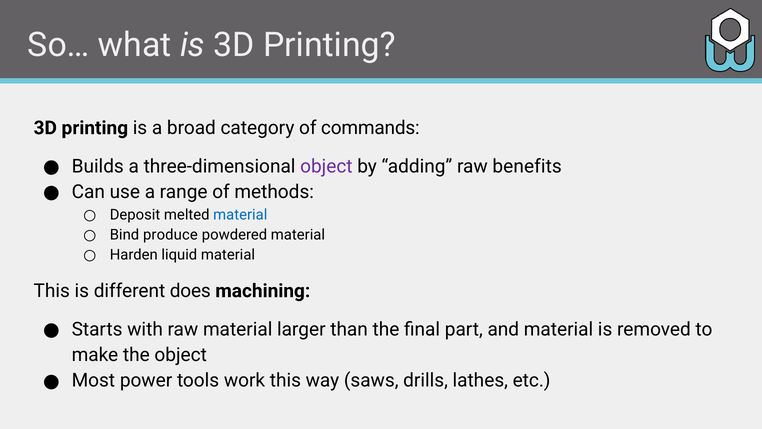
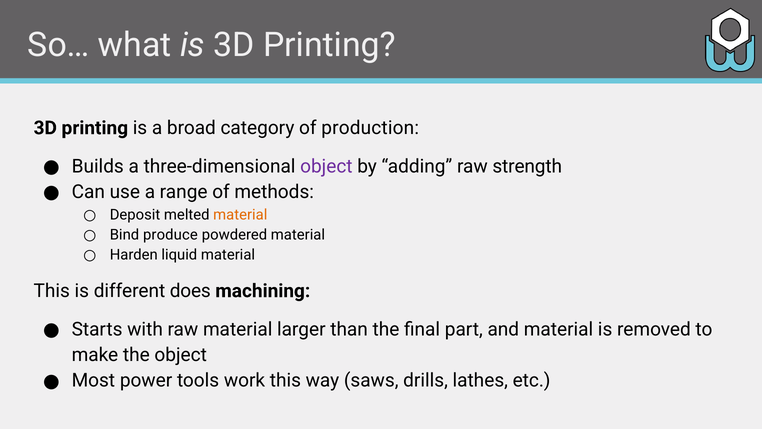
commands: commands -> production
benefits: benefits -> strength
material at (240, 214) colour: blue -> orange
